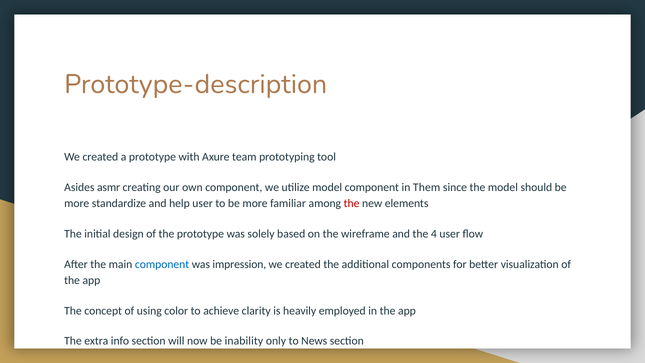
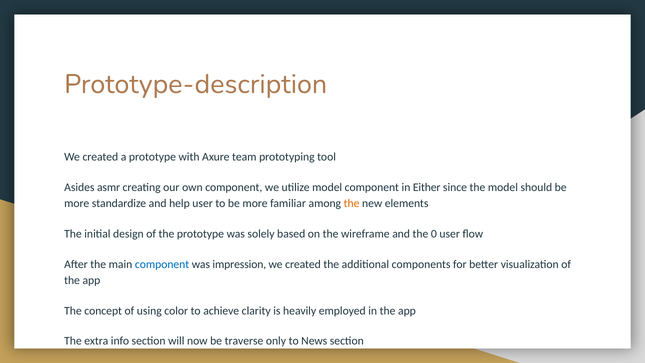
Them: Them -> Either
the at (352, 203) colour: red -> orange
4: 4 -> 0
inability: inability -> traverse
